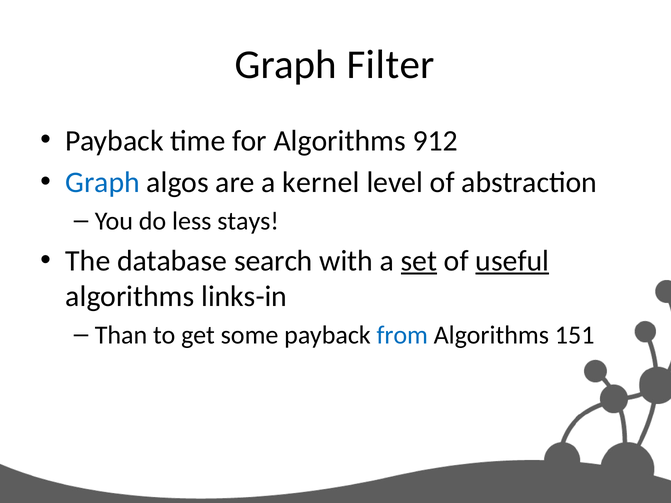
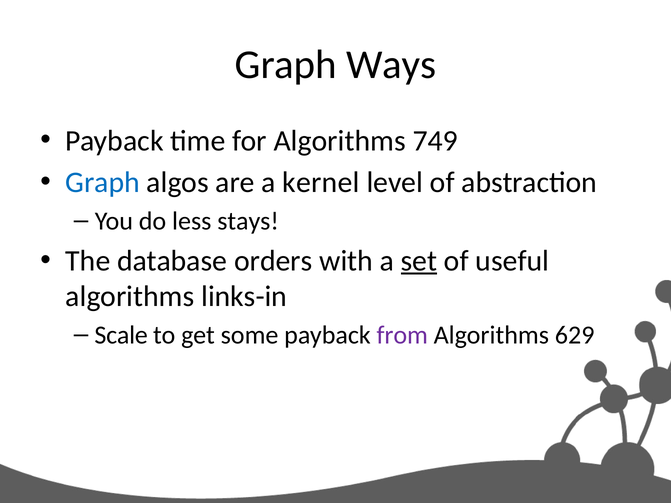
Filter: Filter -> Ways
912: 912 -> 749
search: search -> orders
useful underline: present -> none
Than: Than -> Scale
from colour: blue -> purple
151: 151 -> 629
